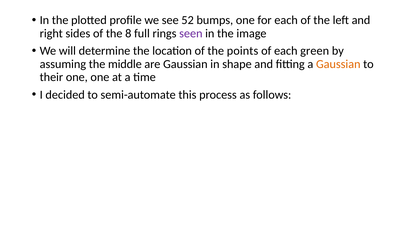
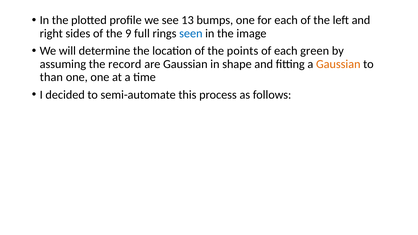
52: 52 -> 13
8: 8 -> 9
seen colour: purple -> blue
middle: middle -> record
their: their -> than
